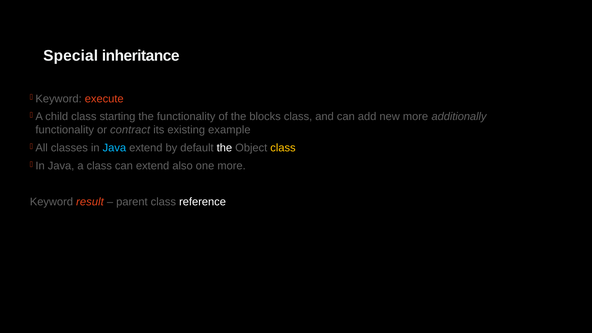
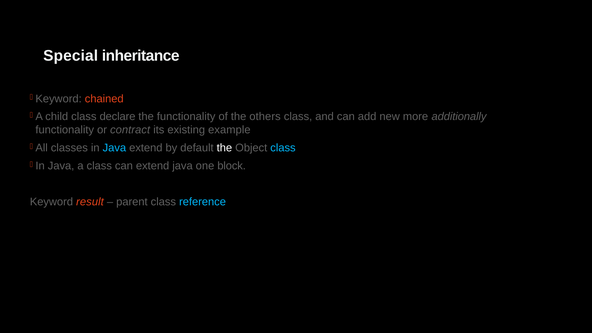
execute: execute -> chained
starting: starting -> declare
blocks: blocks -> others
class at (283, 148) colour: yellow -> light blue
extend also: also -> java
one more: more -> block
reference colour: white -> light blue
